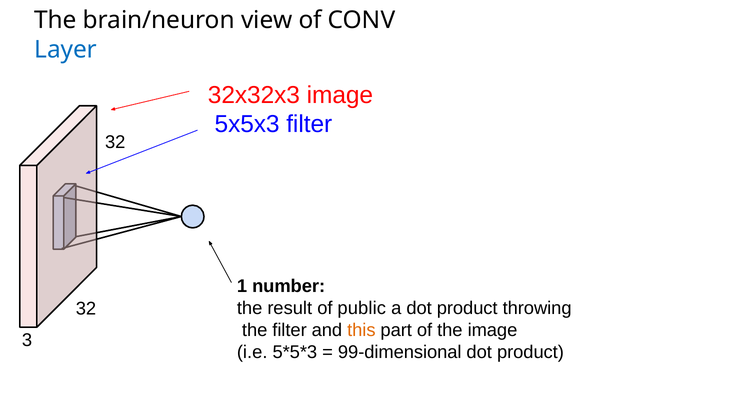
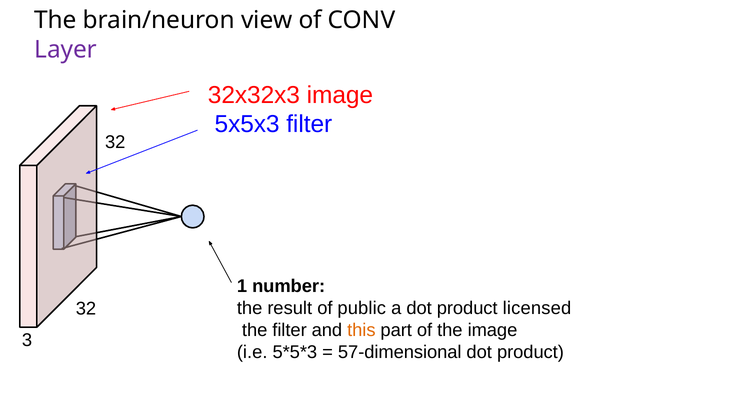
Layer colour: blue -> purple
throwing: throwing -> licensed
99-dimensional: 99-dimensional -> 57-dimensional
